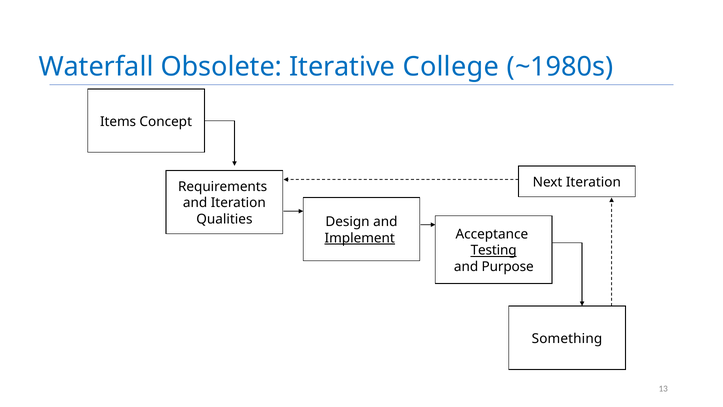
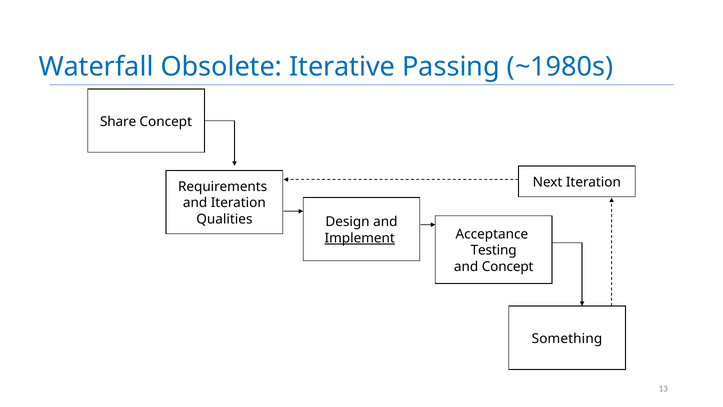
College: College -> Passing
Items: Items -> Share
Testing underline: present -> none
and Purpose: Purpose -> Concept
